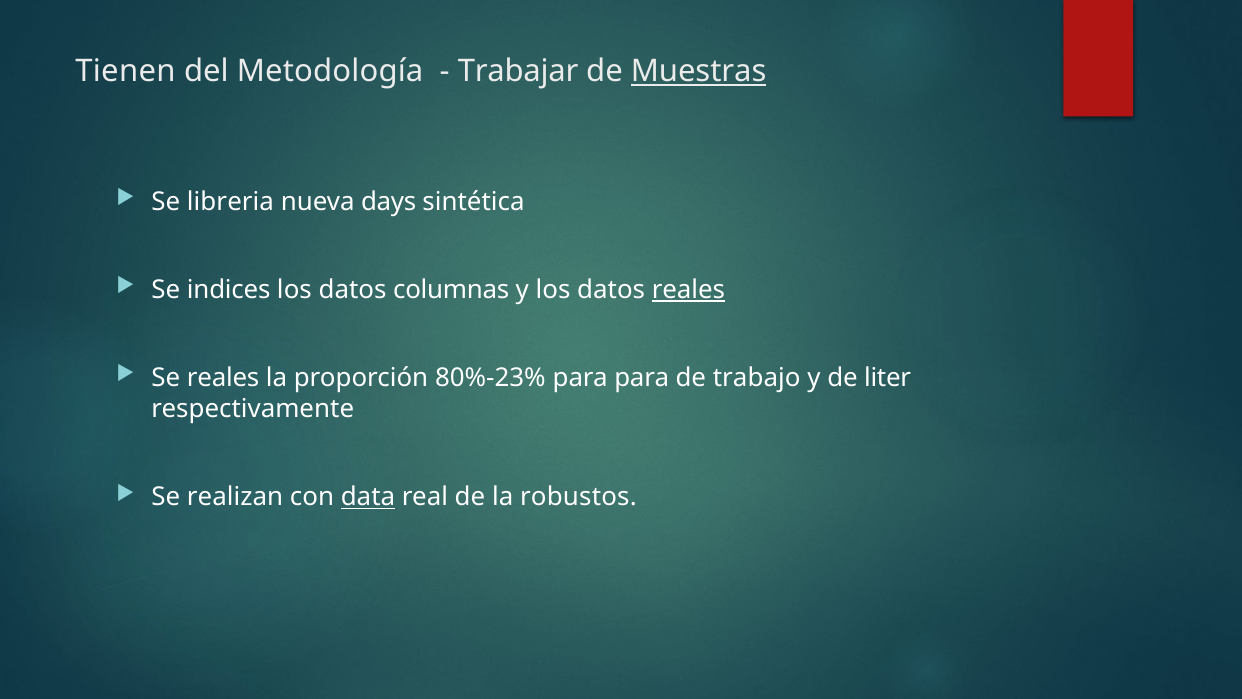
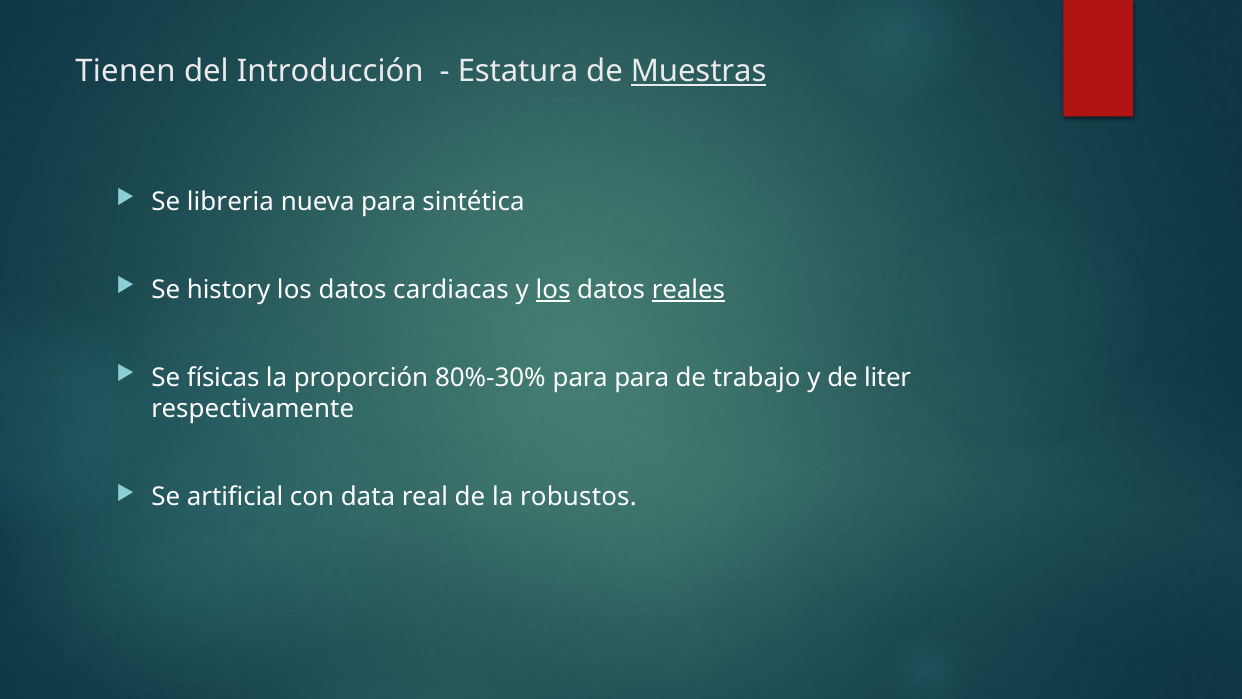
Metodología: Metodología -> Introducción
Trabajar: Trabajar -> Estatura
nueva days: days -> para
indices: indices -> history
columnas: columnas -> cardiacas
los at (553, 290) underline: none -> present
Se reales: reales -> físicas
80%-23%: 80%-23% -> 80%-30%
realizan: realizan -> artificial
data underline: present -> none
